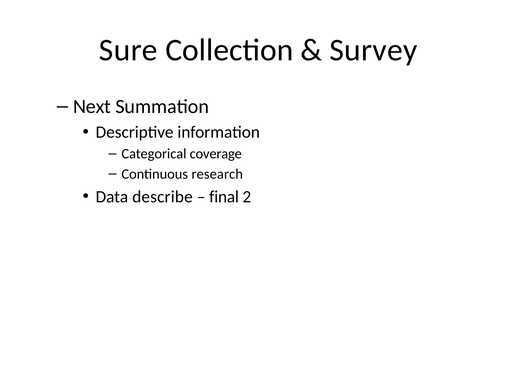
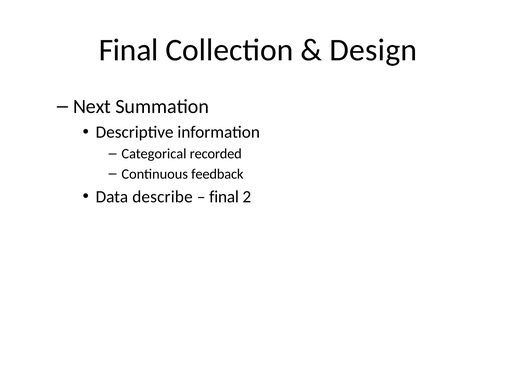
Sure at (128, 50): Sure -> Final
Survey: Survey -> Design
coverage: coverage -> recorded
research: research -> feedback
